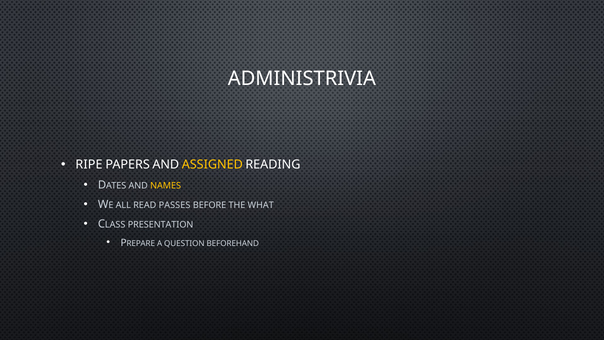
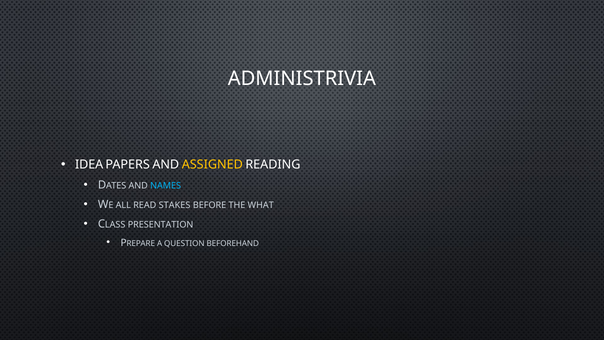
RIPE: RIPE -> IDEA
NAMES colour: yellow -> light blue
PASSES: PASSES -> STAKES
